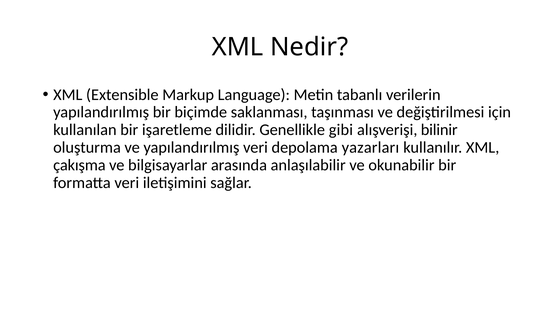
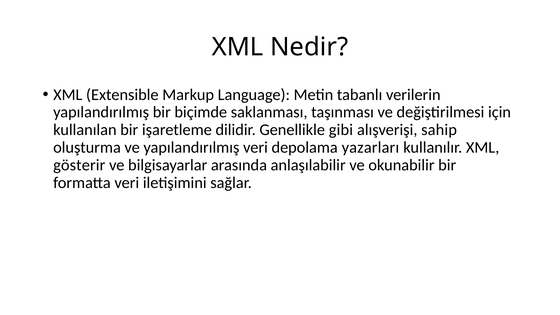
bilinir: bilinir -> sahip
çakışma: çakışma -> gösterir
